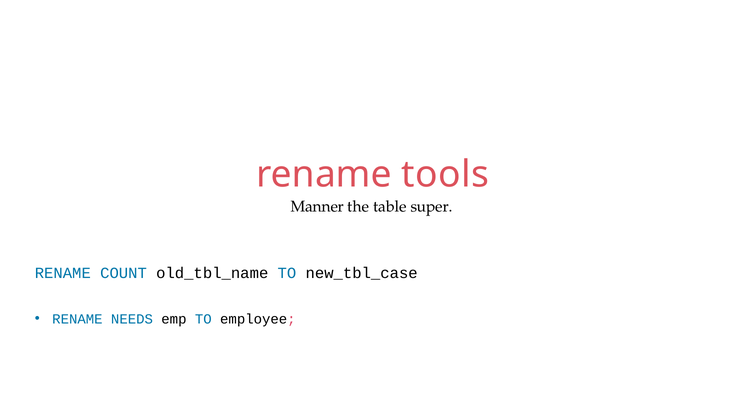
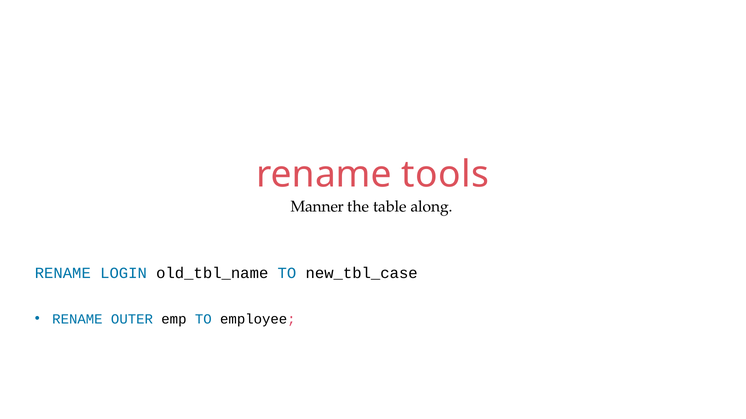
super: super -> along
COUNT: COUNT -> LOGIN
NEEDS: NEEDS -> OUTER
